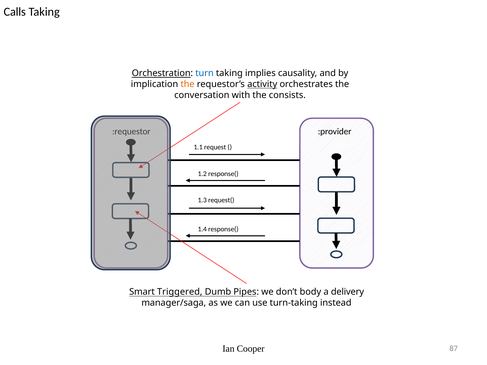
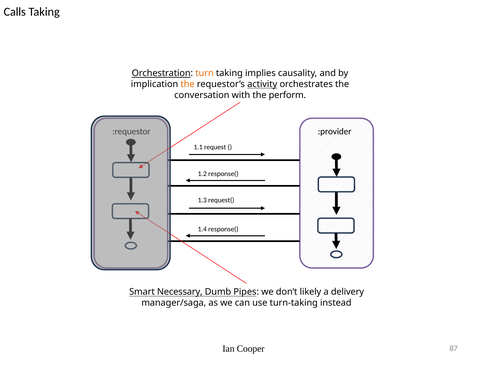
turn colour: blue -> orange
consists: consists -> perform
Triggered: Triggered -> Necessary
body: body -> likely
